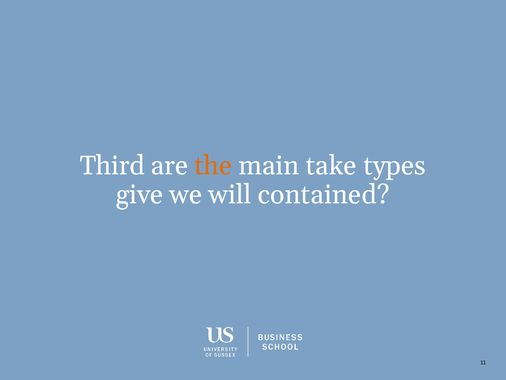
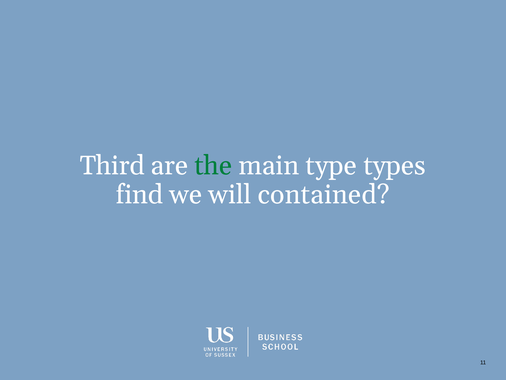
the colour: orange -> green
take: take -> type
give: give -> find
